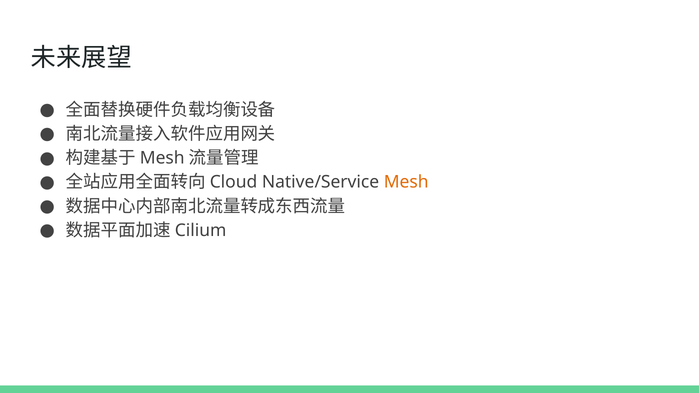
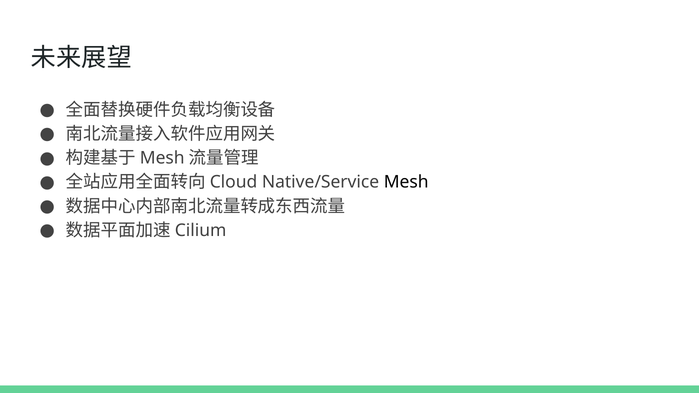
Mesh colour: orange -> black
